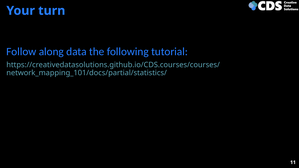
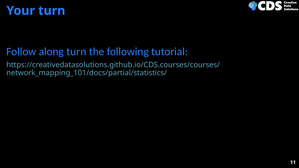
along data: data -> turn
